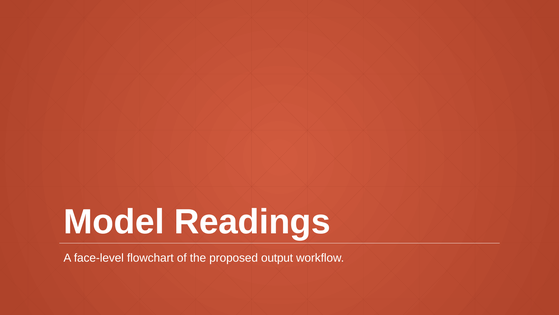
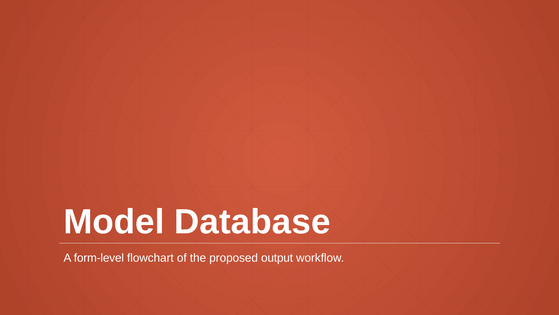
Readings: Readings -> Database
face-level: face-level -> form-level
